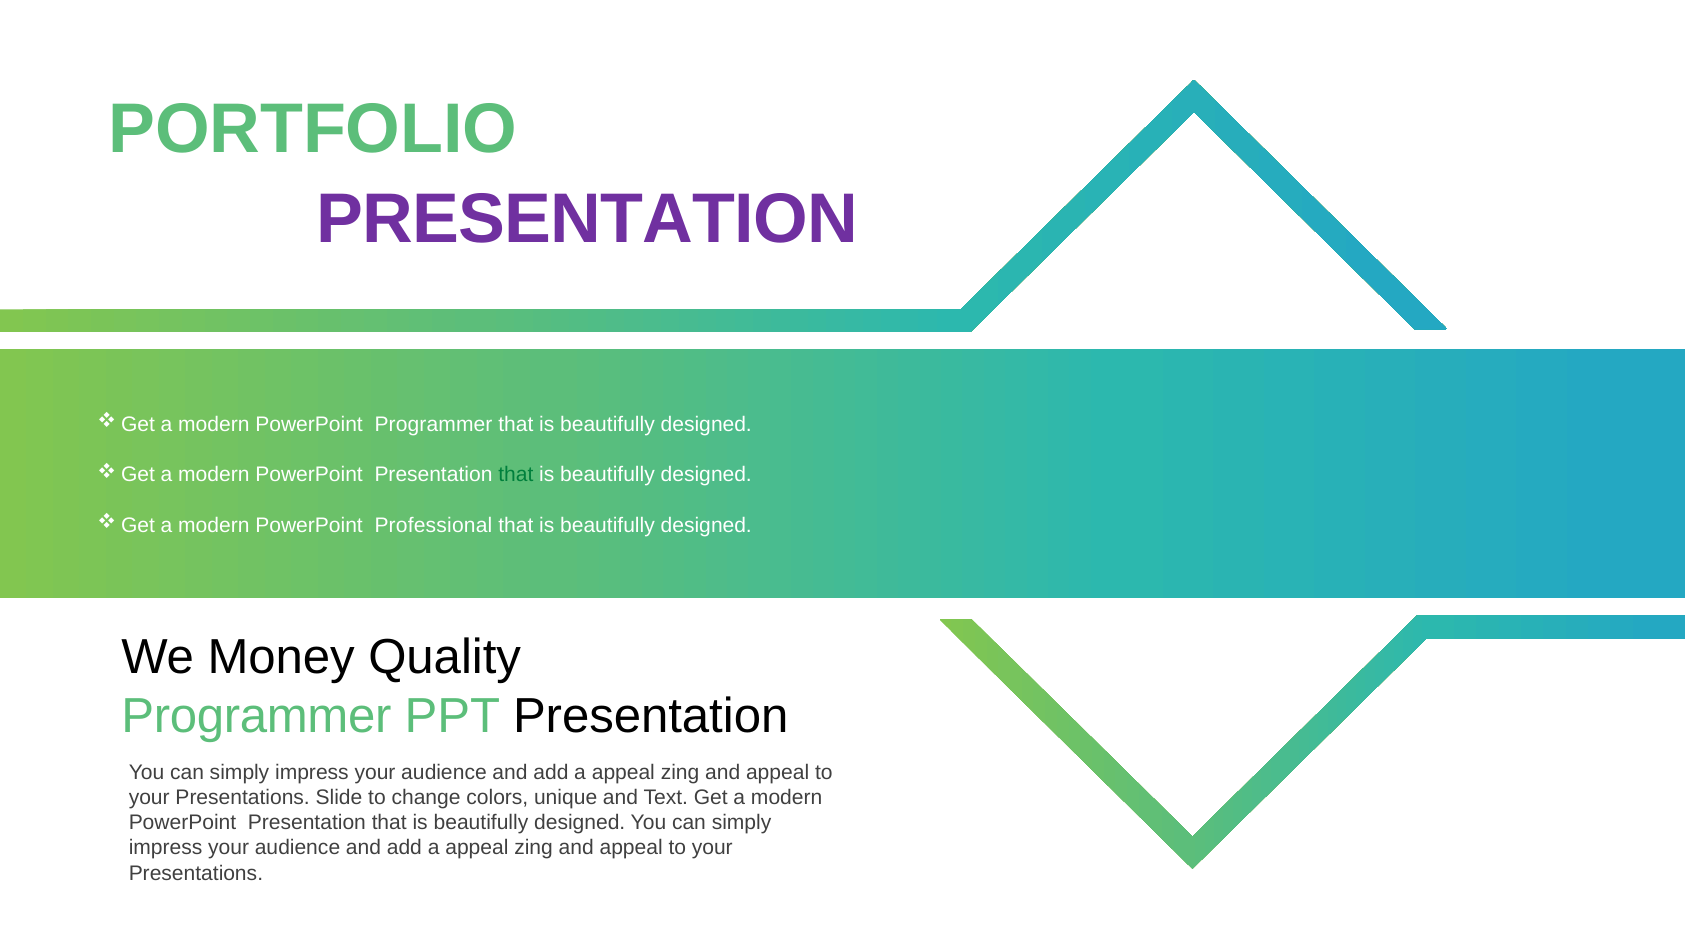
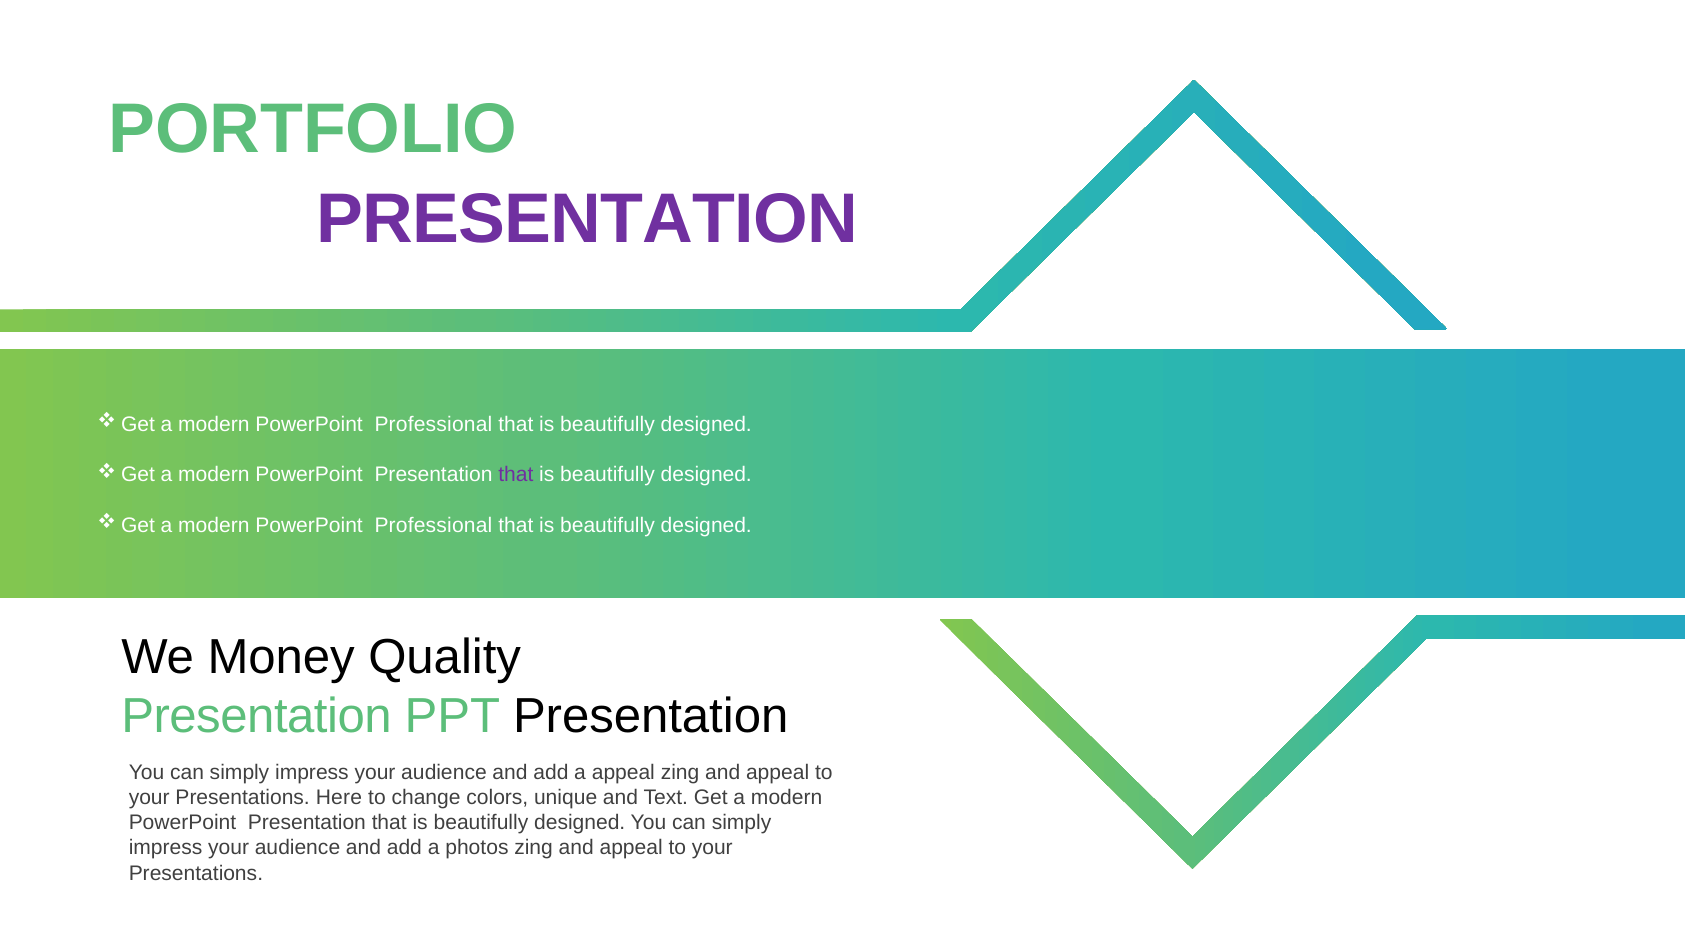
Programmer at (434, 424): Programmer -> Professional
that at (516, 475) colour: green -> purple
Programmer at (256, 716): Programmer -> Presentation
Slide: Slide -> Here
appeal at (477, 848): appeal -> photos
